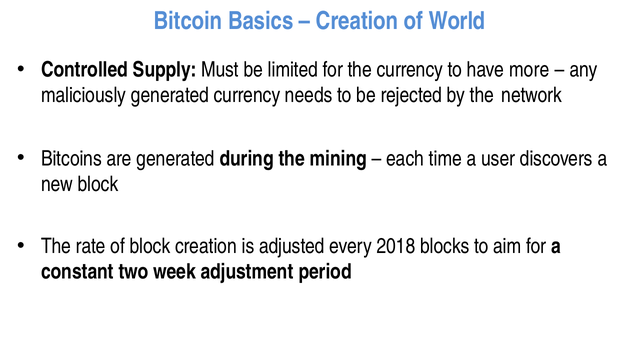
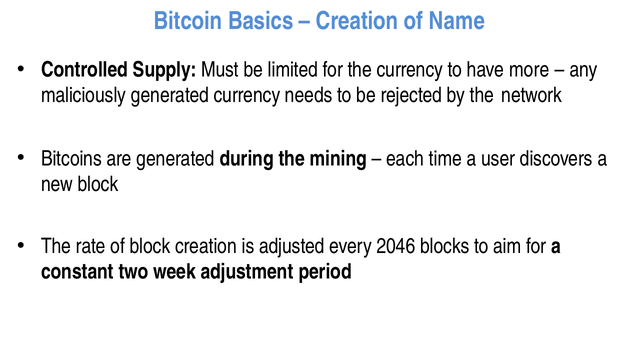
World: World -> Name
2018: 2018 -> 2046
